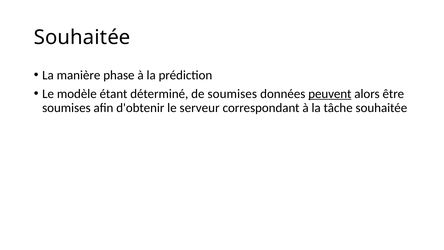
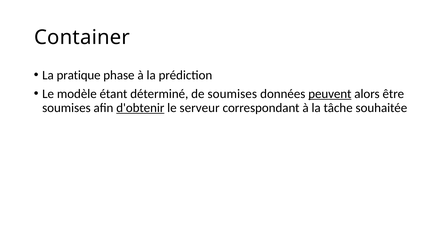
Souhaitée at (82, 37): Souhaitée -> Container
manière: manière -> pratique
d'obtenir underline: none -> present
